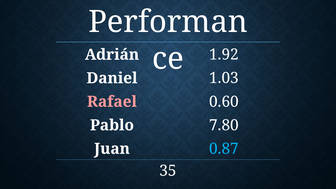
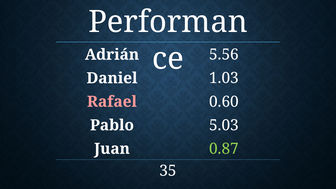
1.92: 1.92 -> 5.56
7.80: 7.80 -> 5.03
0.87 colour: light blue -> light green
